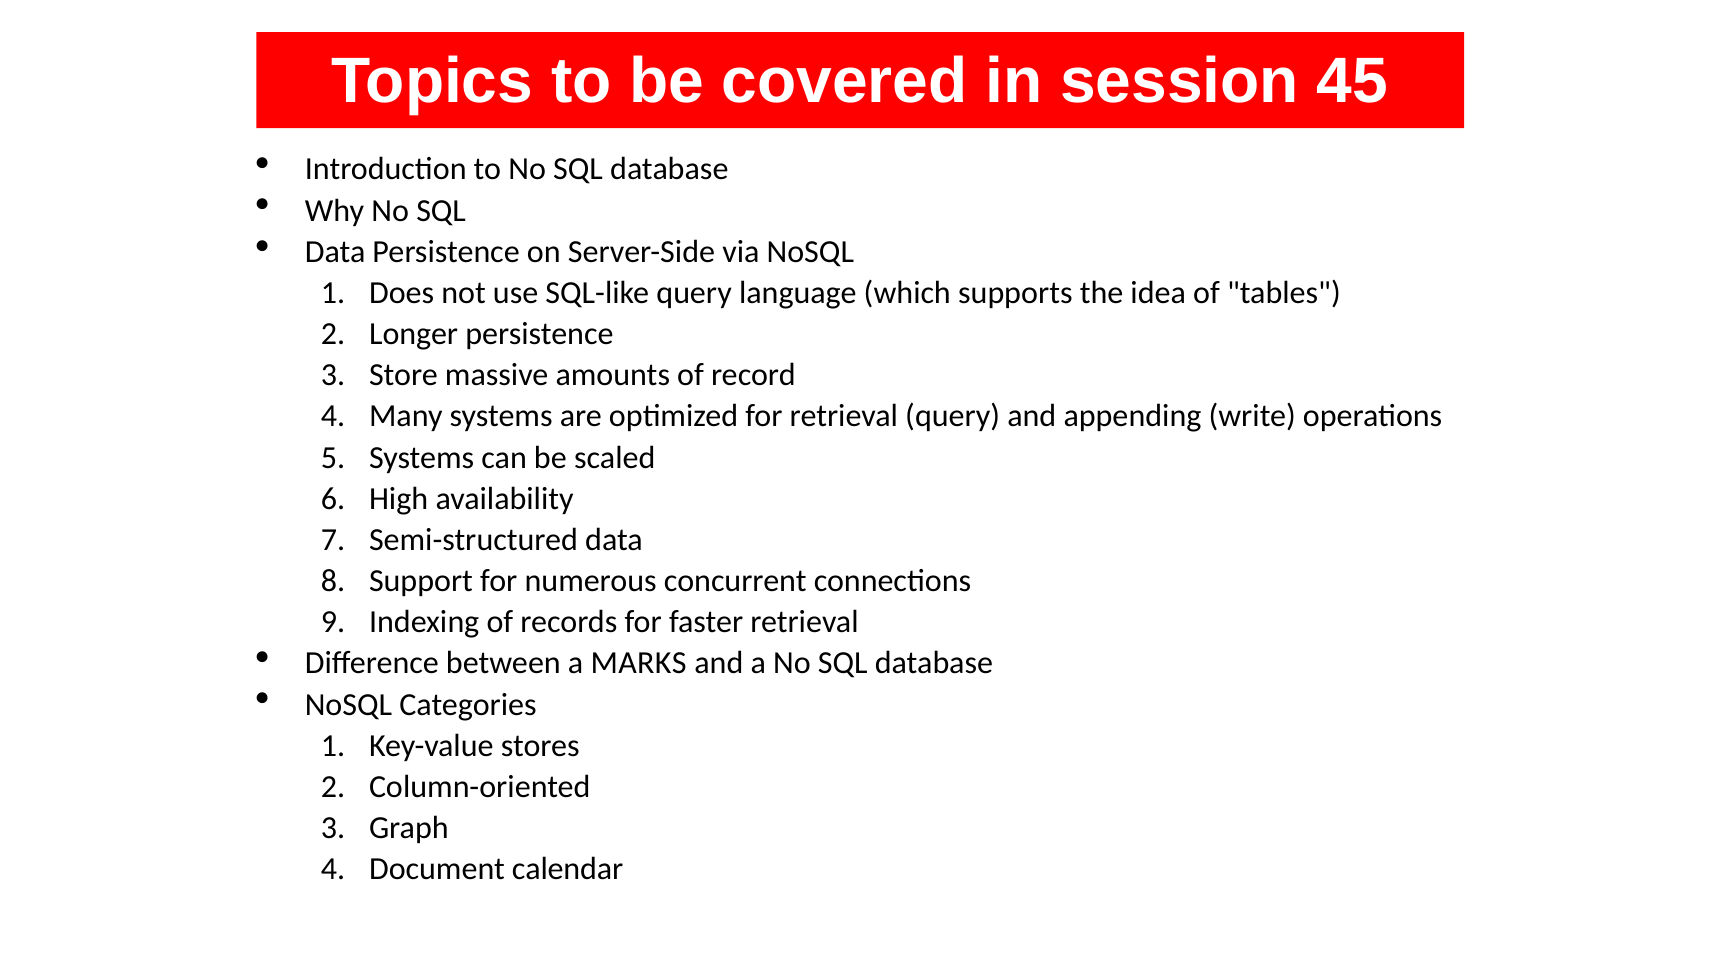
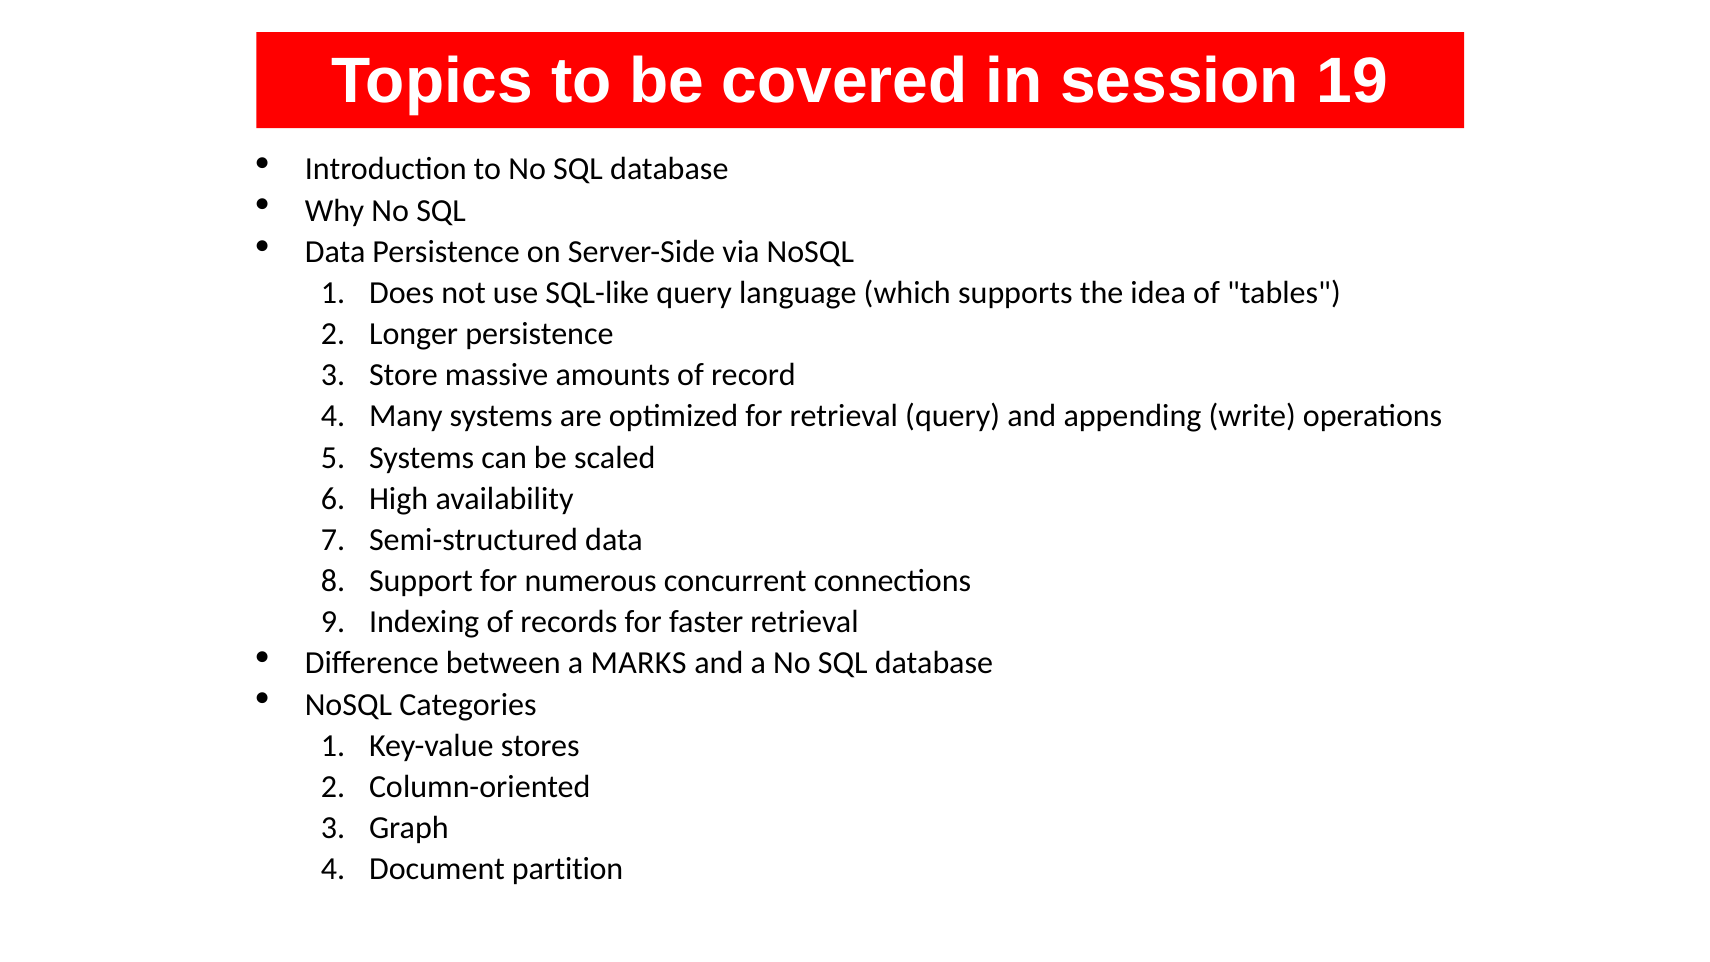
45: 45 -> 19
calendar: calendar -> partition
